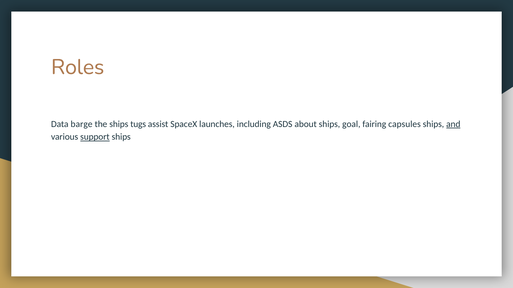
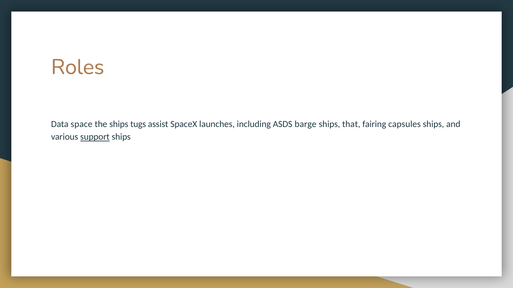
barge: barge -> space
about: about -> barge
goal: goal -> that
and underline: present -> none
